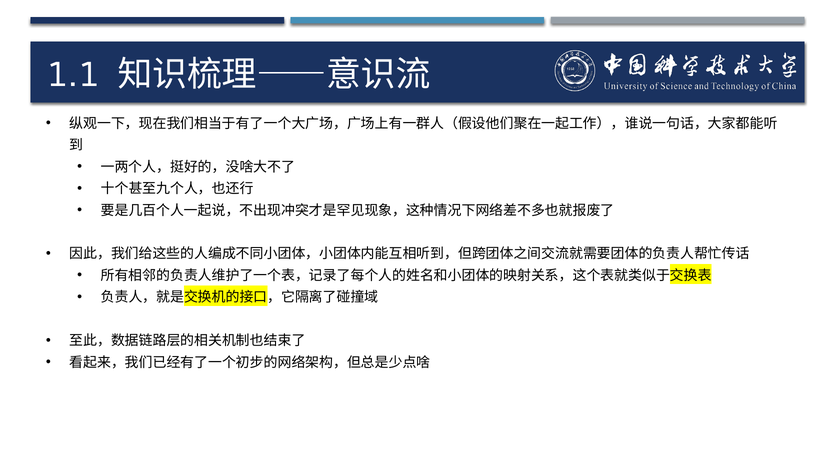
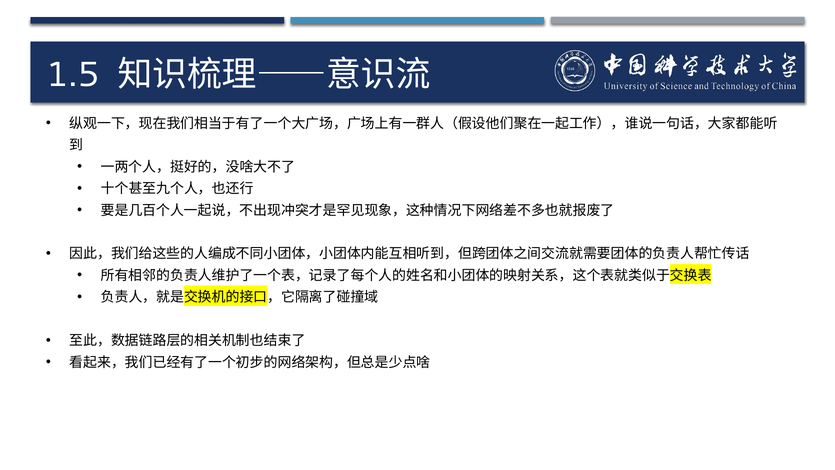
1.1: 1.1 -> 1.5
